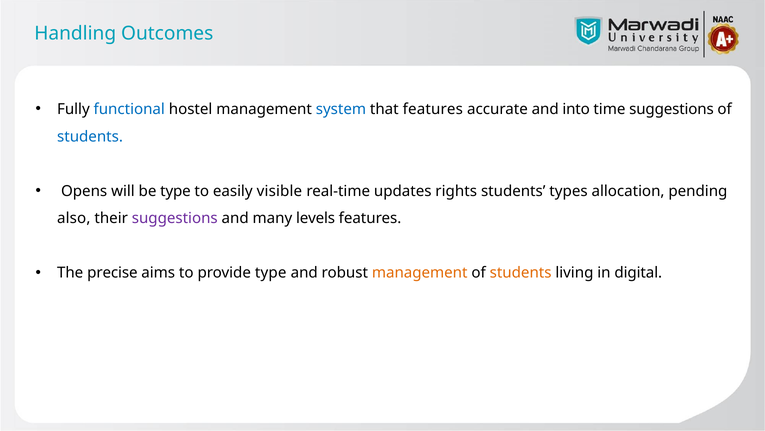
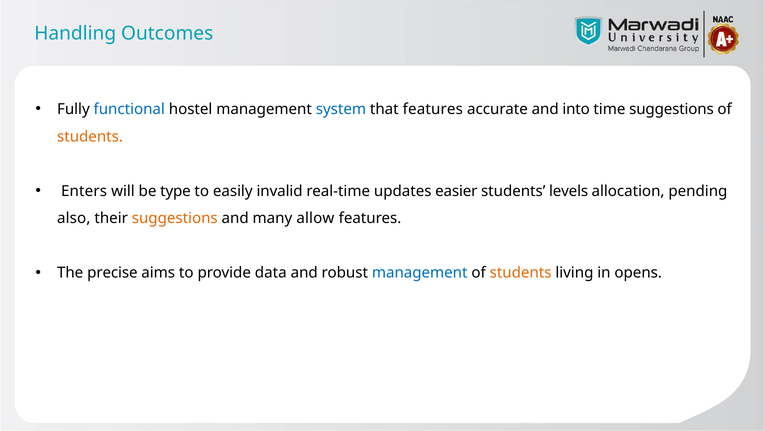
students at (90, 136) colour: blue -> orange
Opens: Opens -> Enters
visible: visible -> invalid
rights: rights -> easier
types: types -> levels
suggestions at (175, 218) colour: purple -> orange
levels: levels -> allow
provide type: type -> data
management at (420, 273) colour: orange -> blue
digital: digital -> opens
